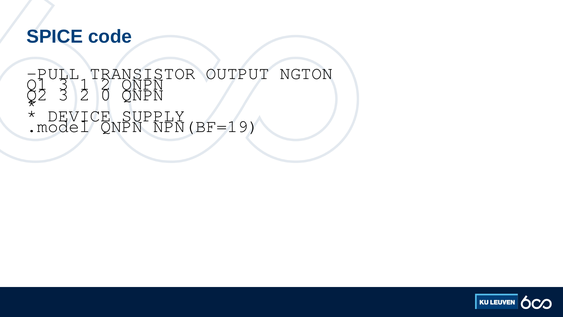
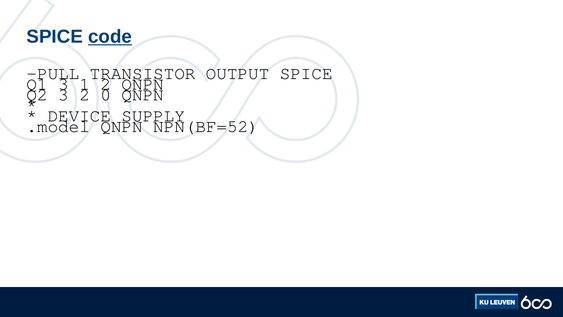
code underline: none -> present
OUTPUT NGTON: NGTON -> SPICE
NPN(BF=19: NPN(BF=19 -> NPN(BF=52
